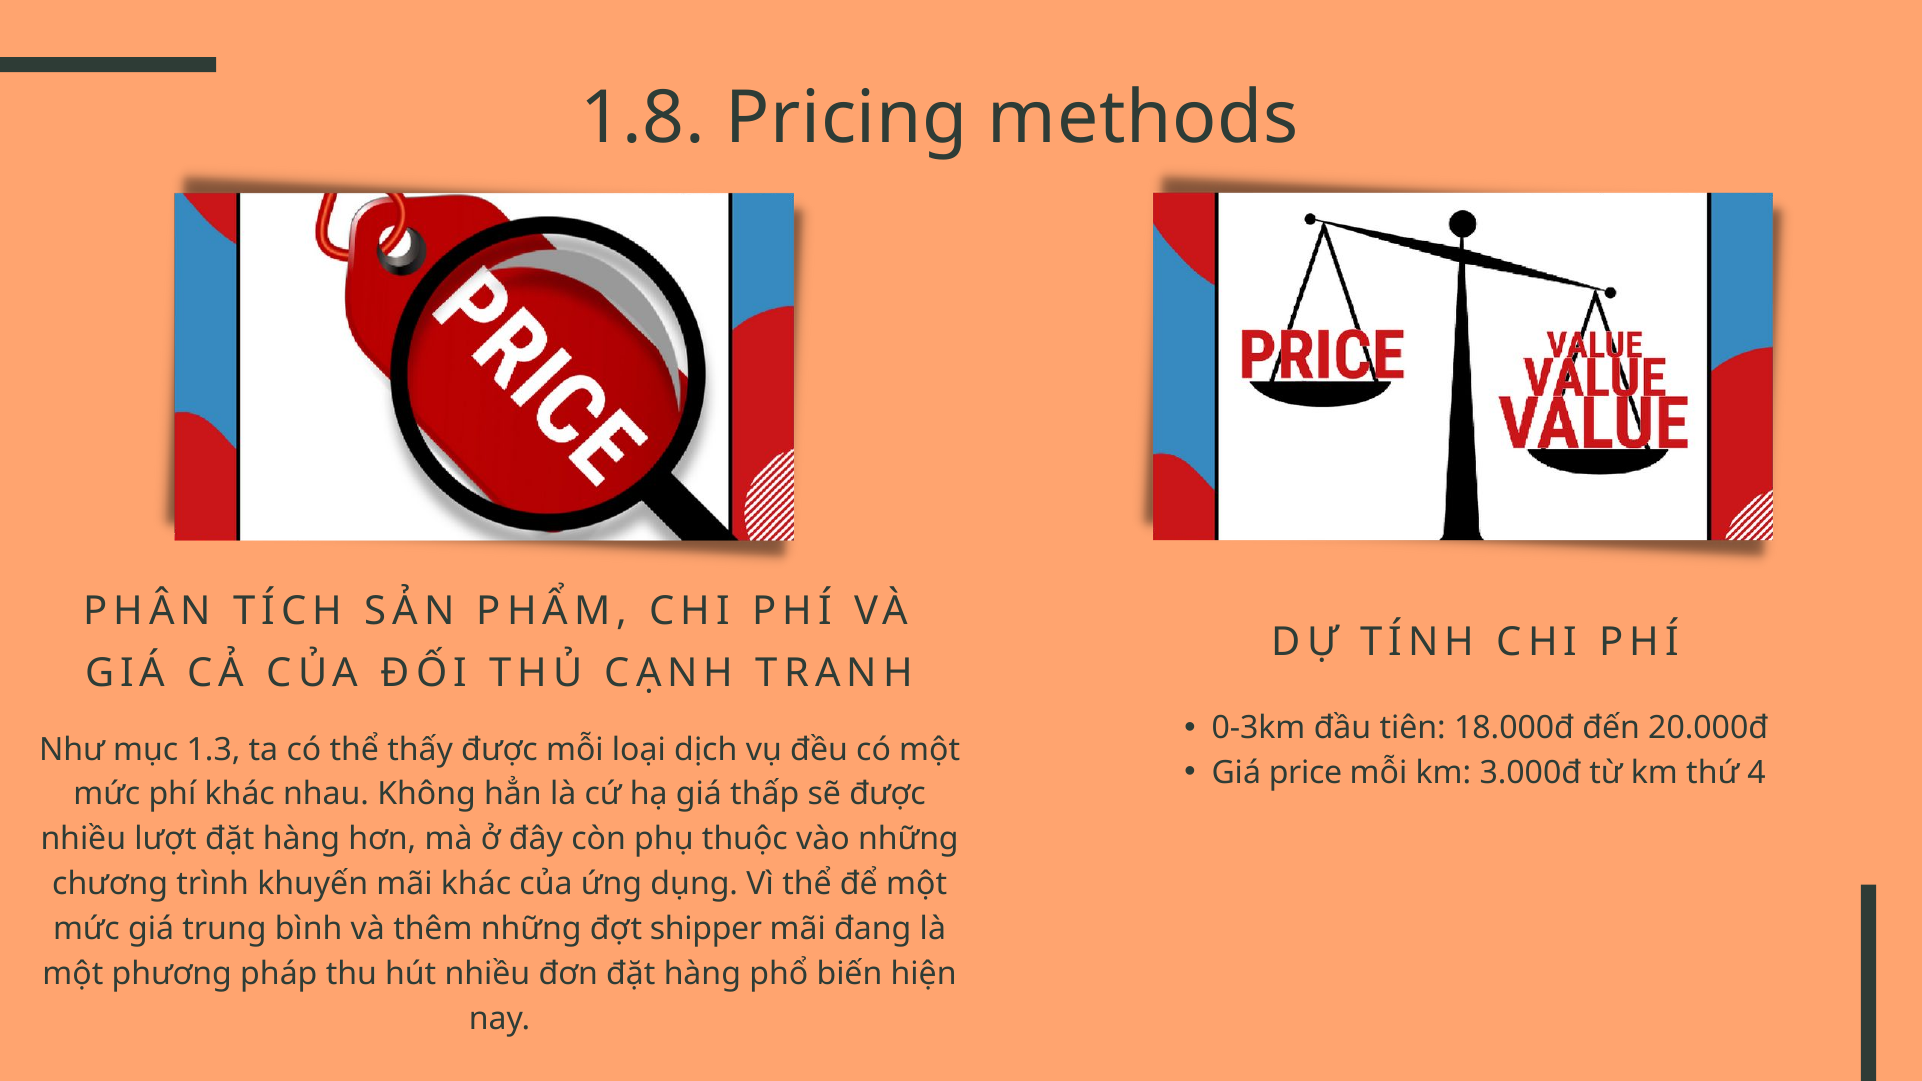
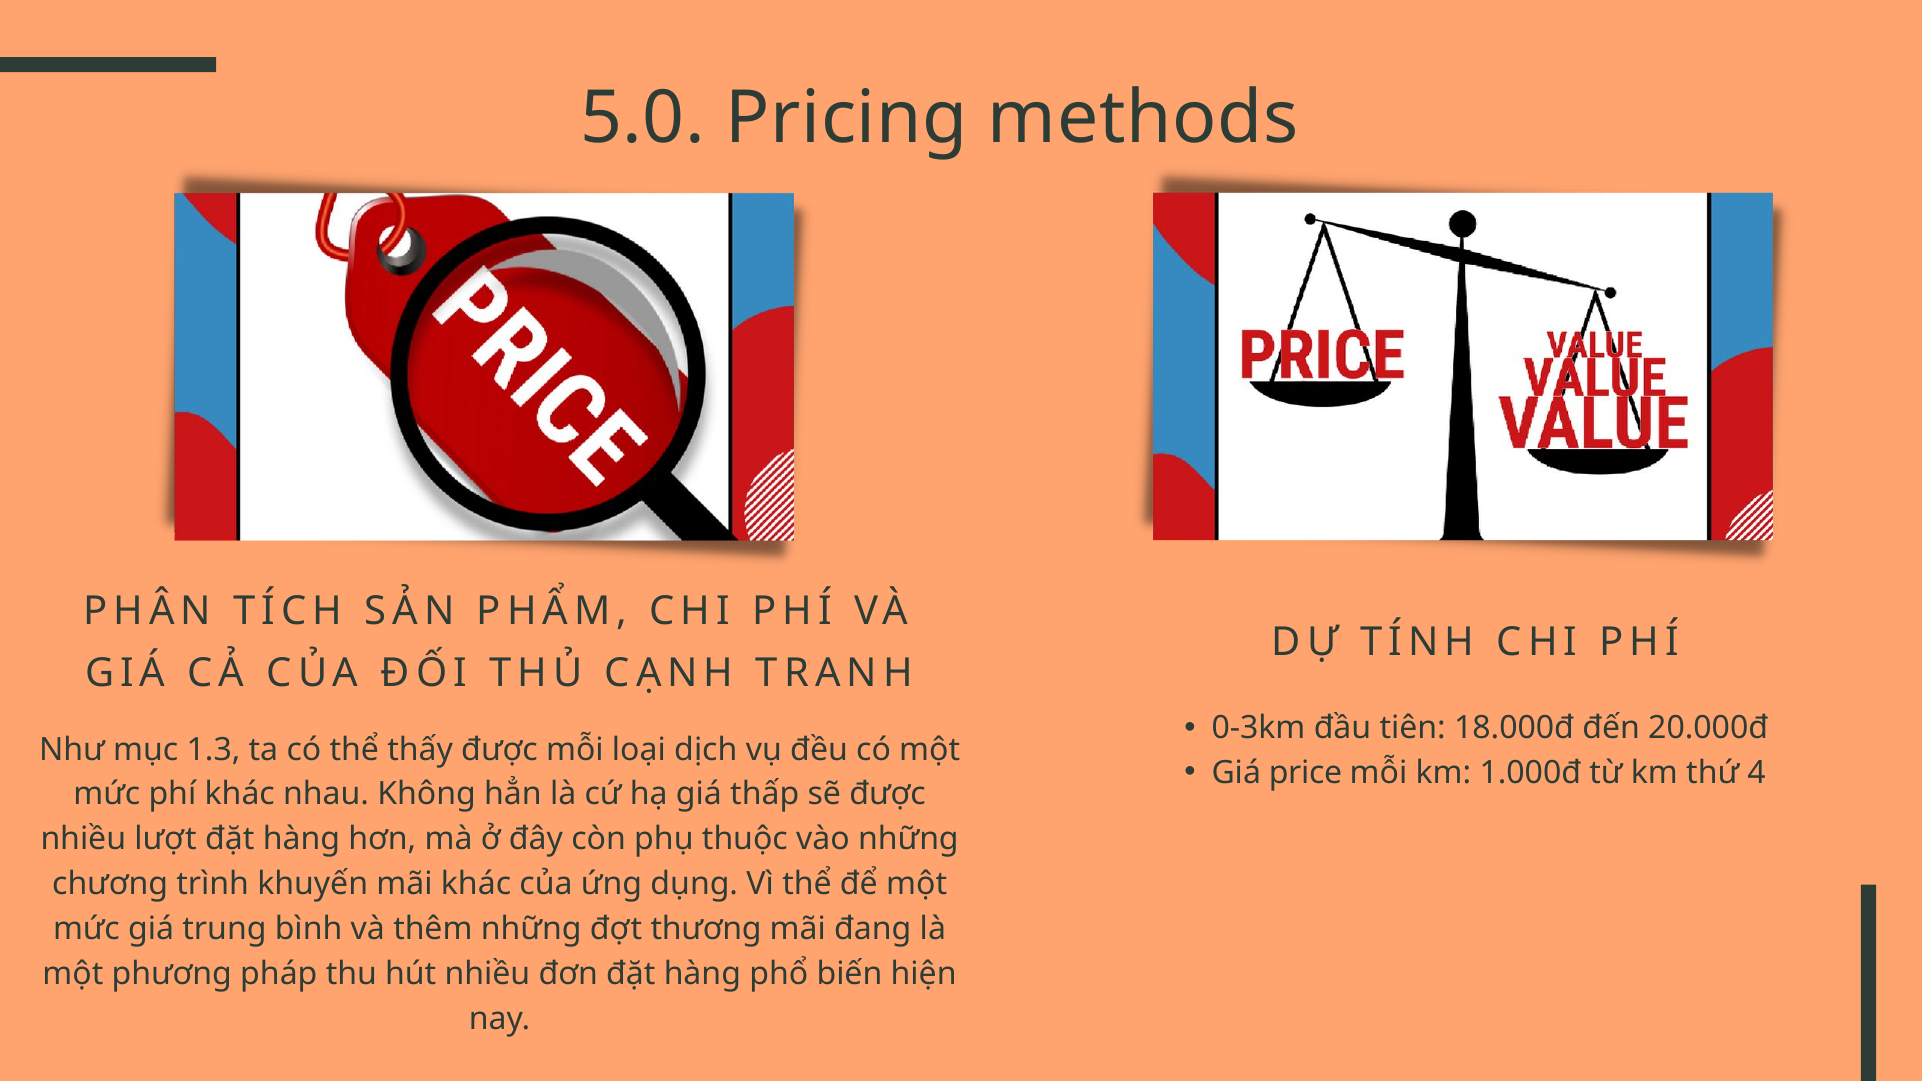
1.8: 1.8 -> 5.0
3.000đ: 3.000đ -> 1.000đ
shipper: shipper -> thương
